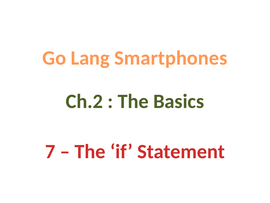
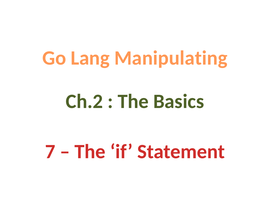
Smartphones: Smartphones -> Manipulating
